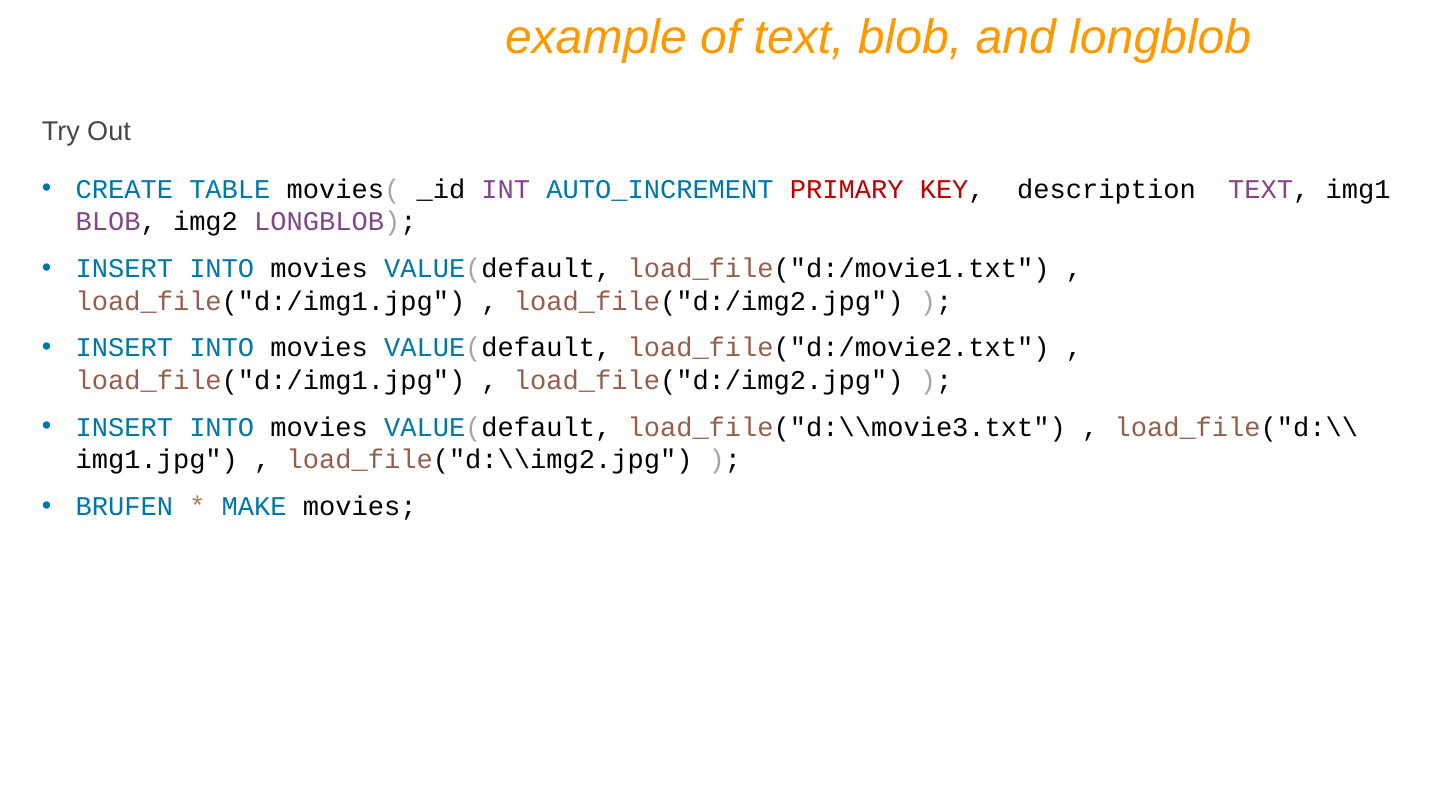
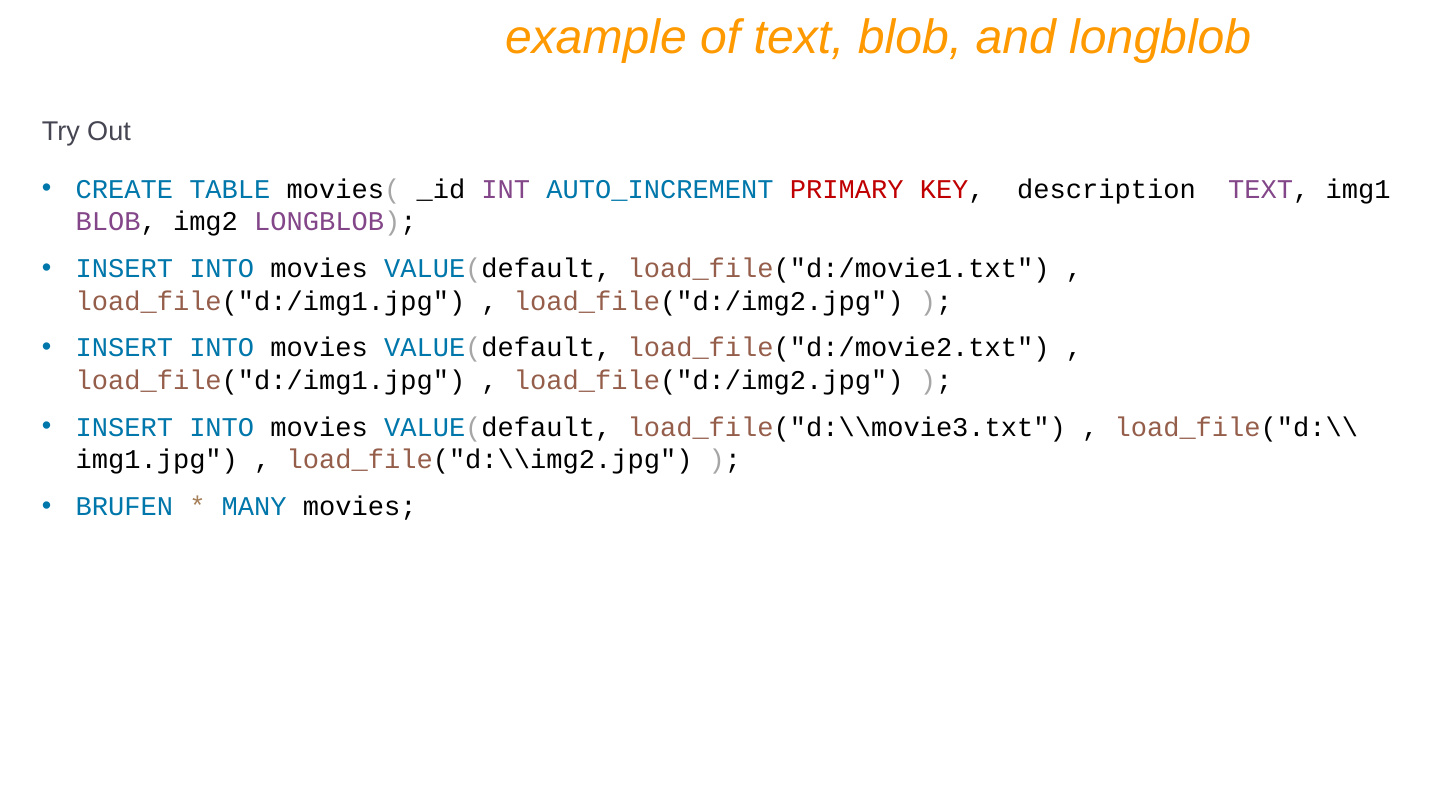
MAKE: MAKE -> MANY
